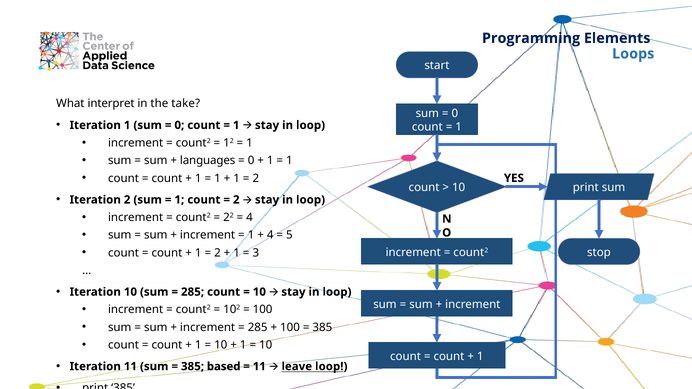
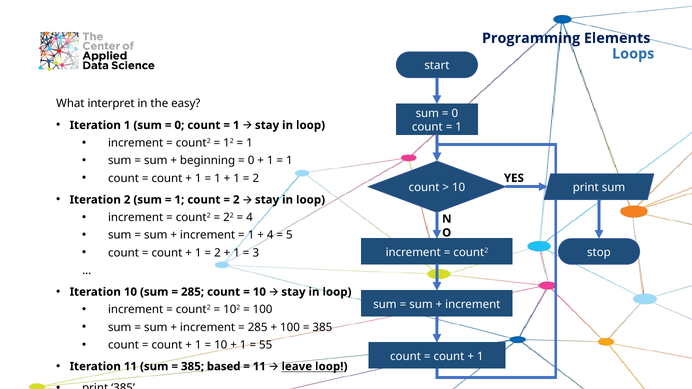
take: take -> easy
languages: languages -> beginning
10 at (266, 345): 10 -> 55
